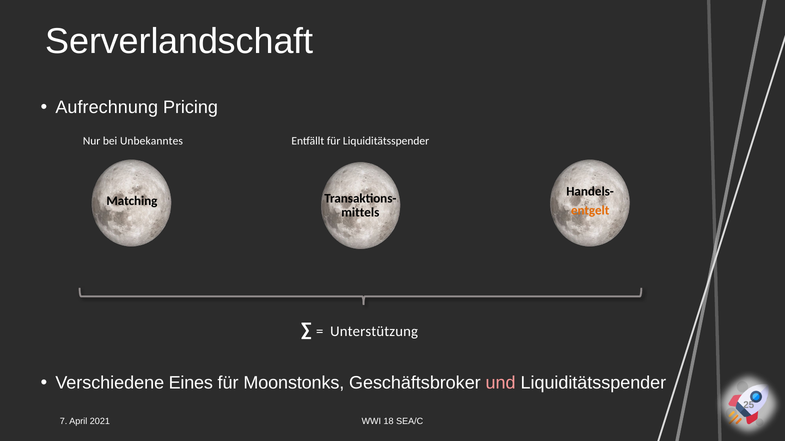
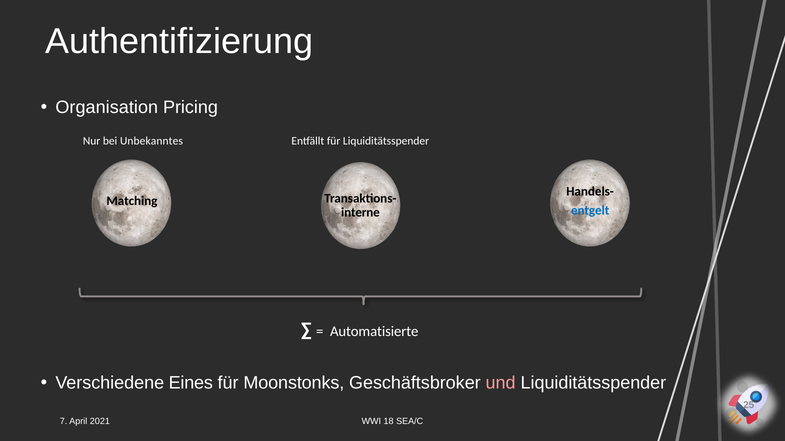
Serverlandschaft: Serverlandschaft -> Authentifizierung
Aufrechnung: Aufrechnung -> Organisation
entgelt colour: orange -> blue
mittels: mittels -> interne
Unterstützung: Unterstützung -> Automatisierte
